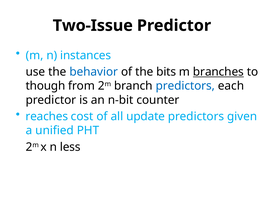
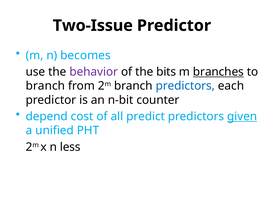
instances: instances -> becomes
behavior colour: blue -> purple
though at (45, 86): though -> branch
reaches: reaches -> depend
update: update -> predict
given underline: none -> present
